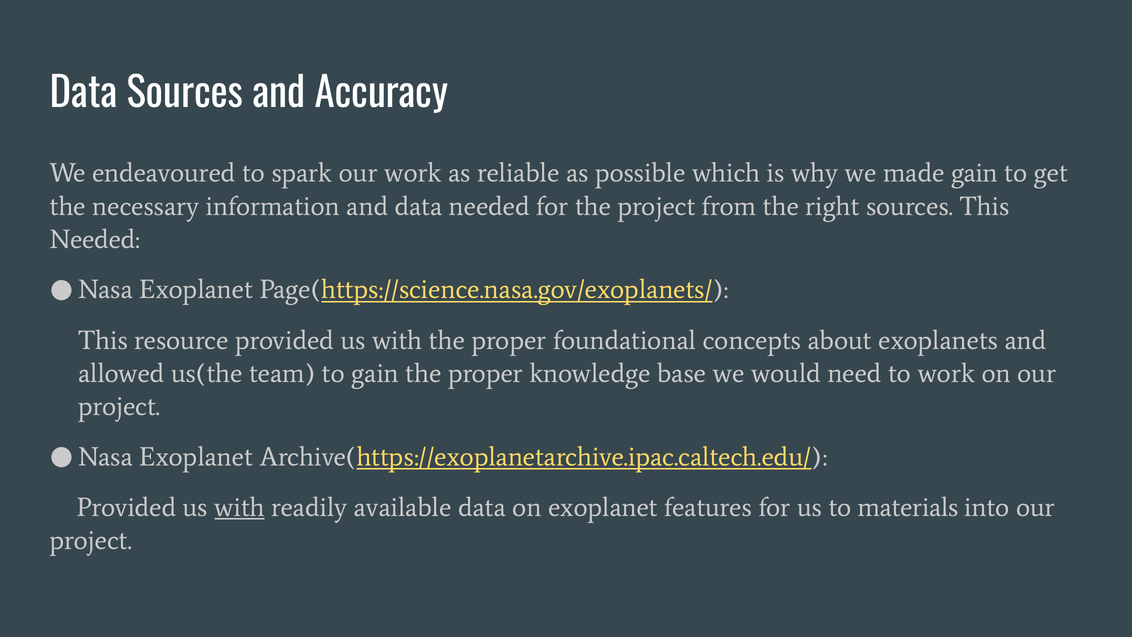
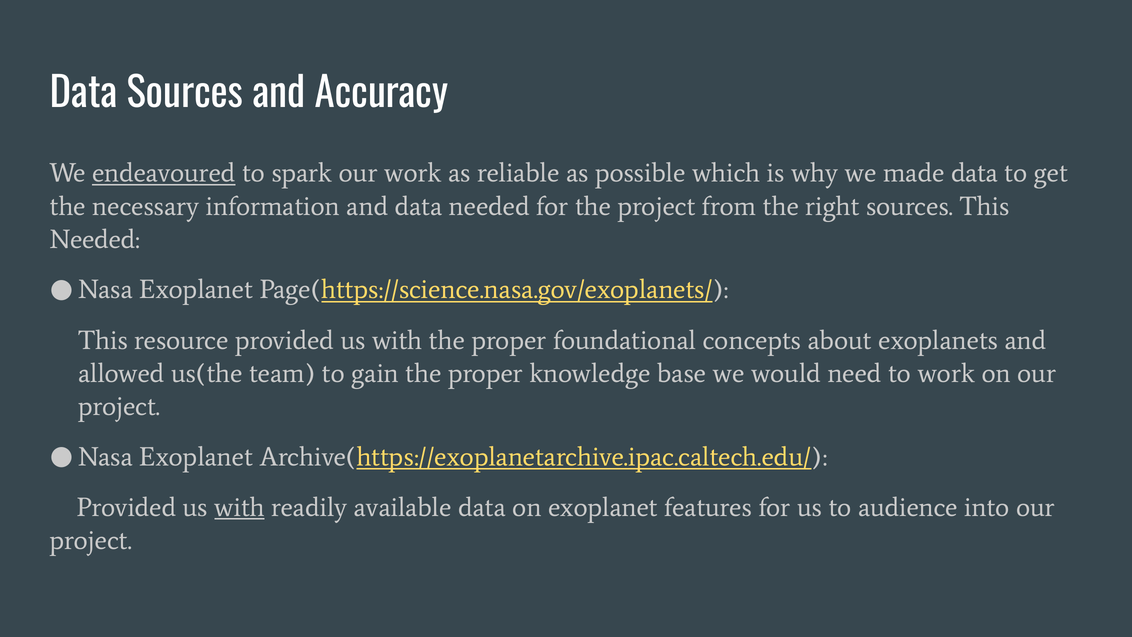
endeavoured underline: none -> present
made gain: gain -> data
materials: materials -> audience
